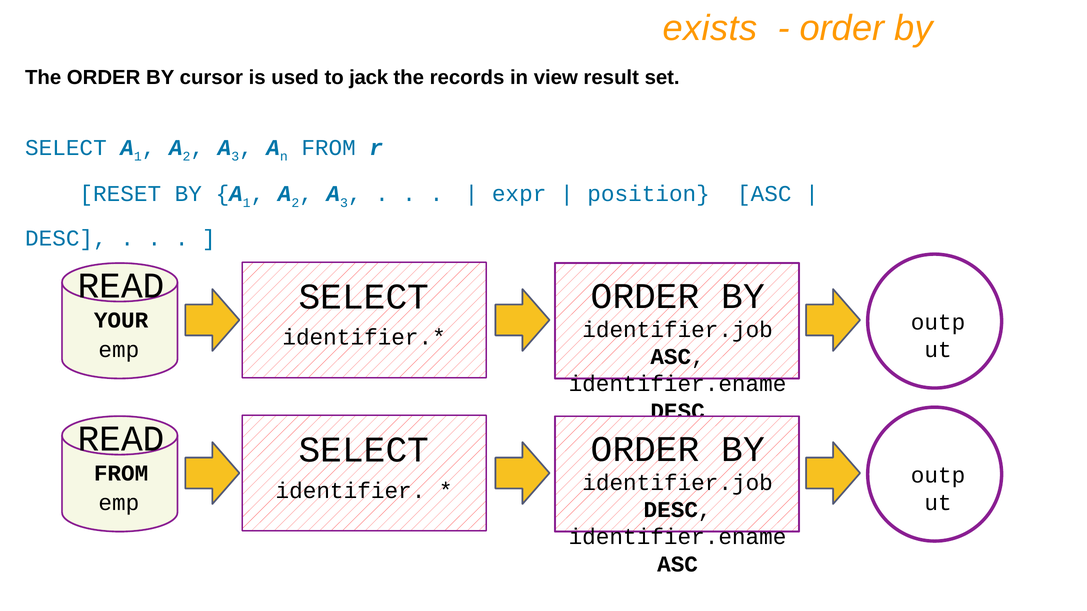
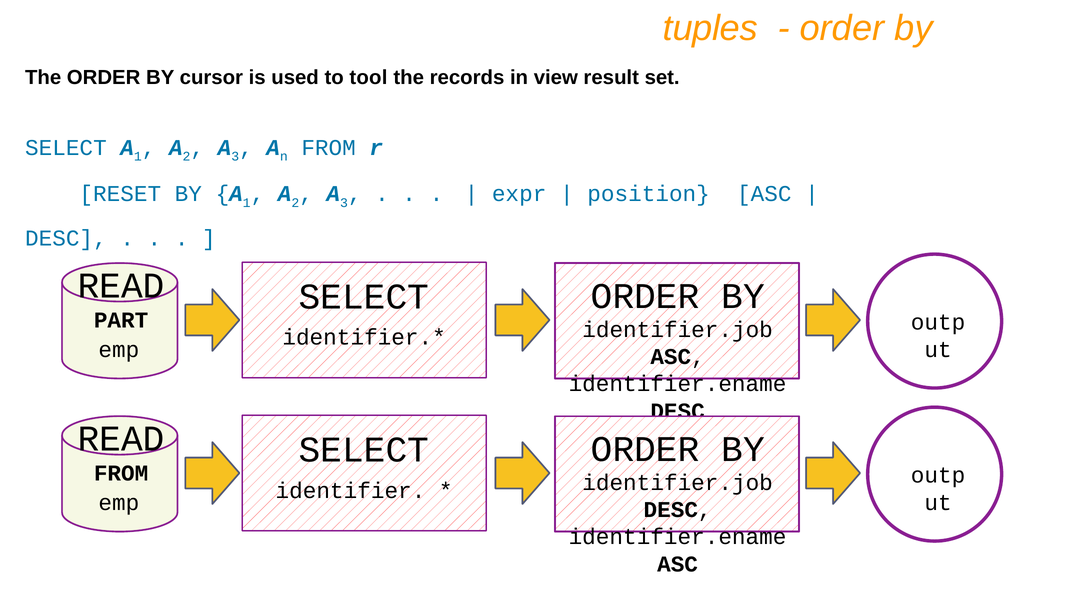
exists: exists -> tuples
jack: jack -> tool
YOUR: YOUR -> PART
